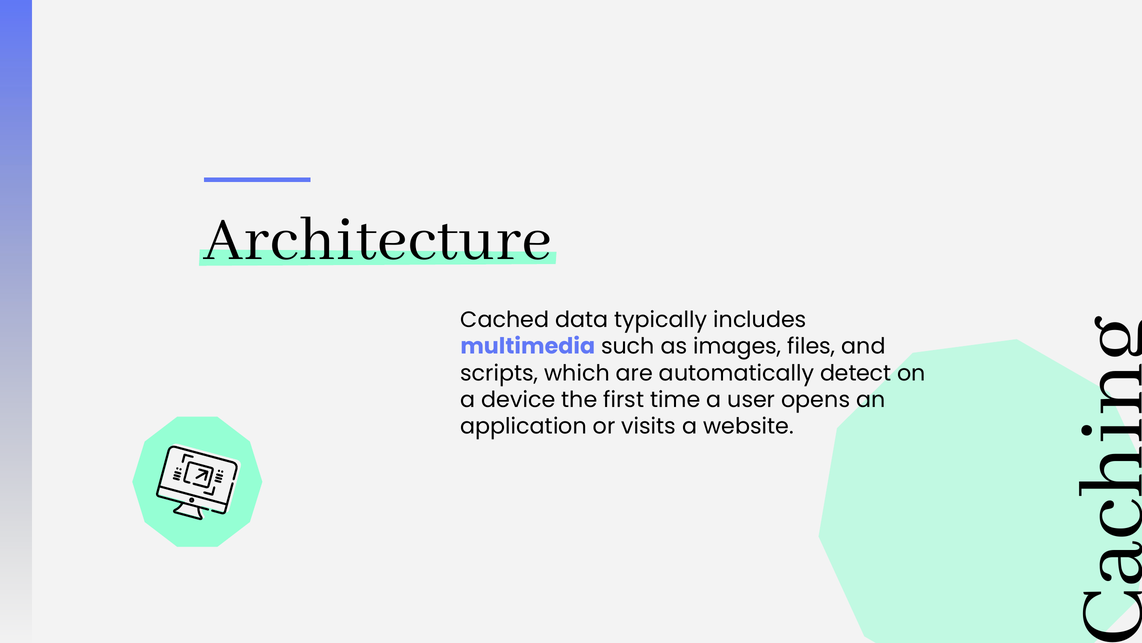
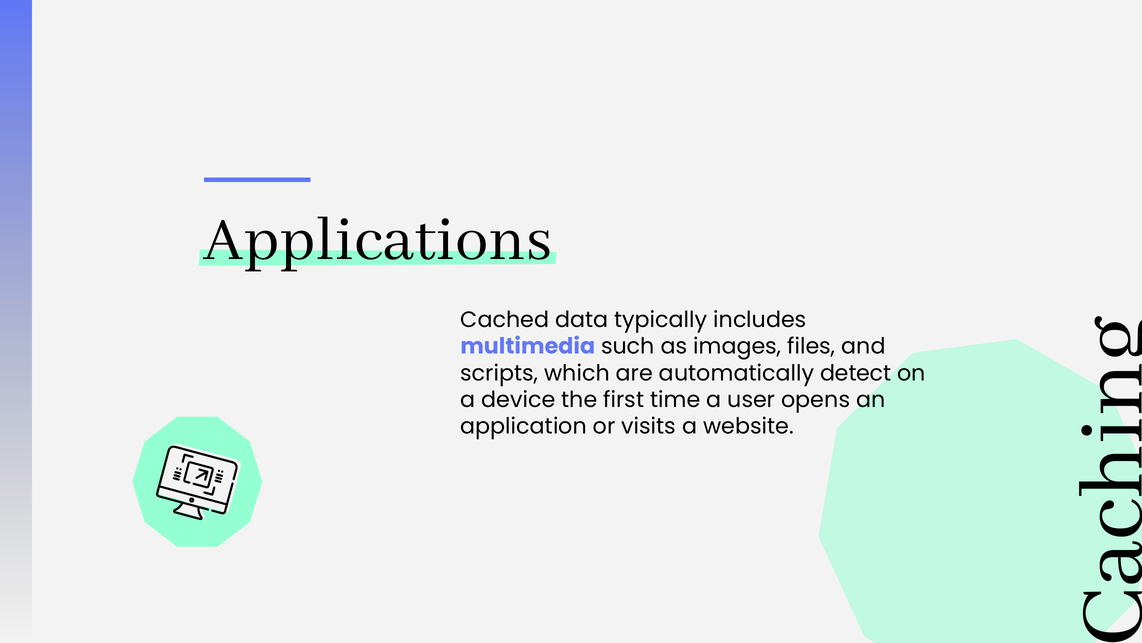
Architecture: Architecture -> Applications
